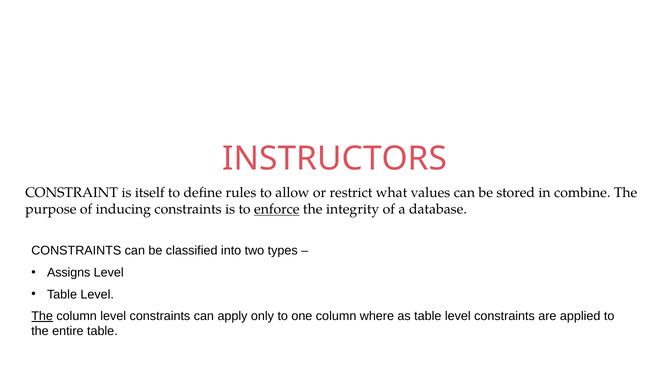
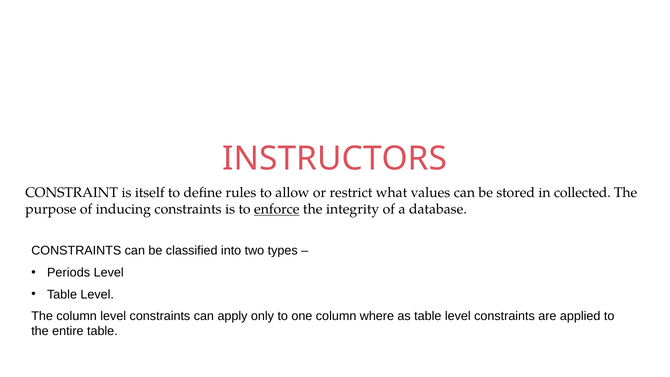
combine: combine -> collected
Assigns: Assigns -> Periods
The at (42, 316) underline: present -> none
